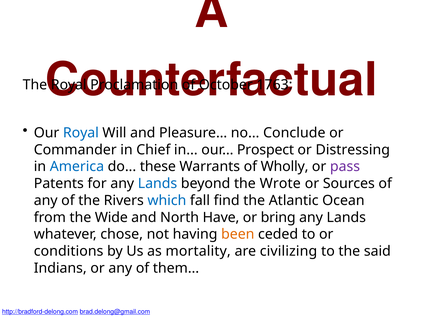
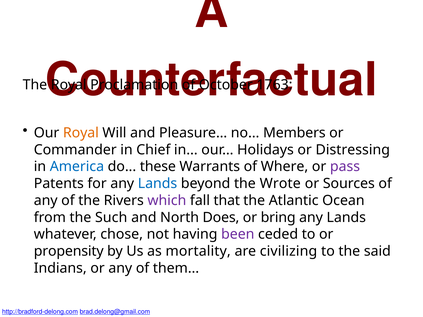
Royal at (81, 133) colour: blue -> orange
Conclude: Conclude -> Members
Prospect: Prospect -> Holidays
Wholly: Wholly -> Where
which colour: blue -> purple
find: find -> that
Wide: Wide -> Such
Have: Have -> Does
been colour: orange -> purple
conditions: conditions -> propensity
